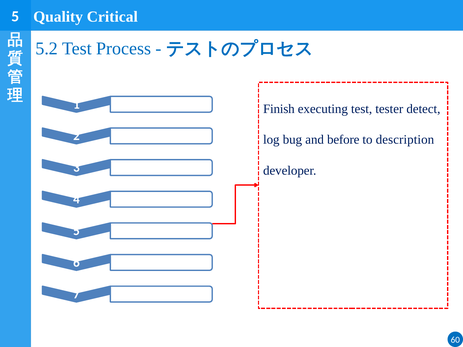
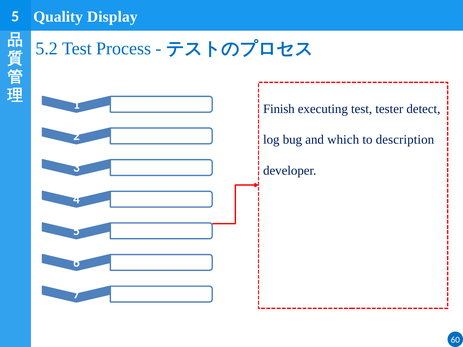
Critical: Critical -> Display
before: before -> which
